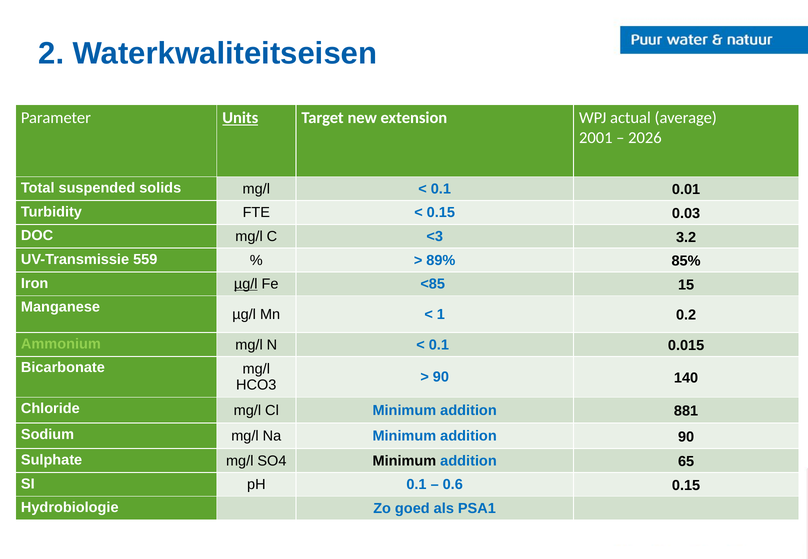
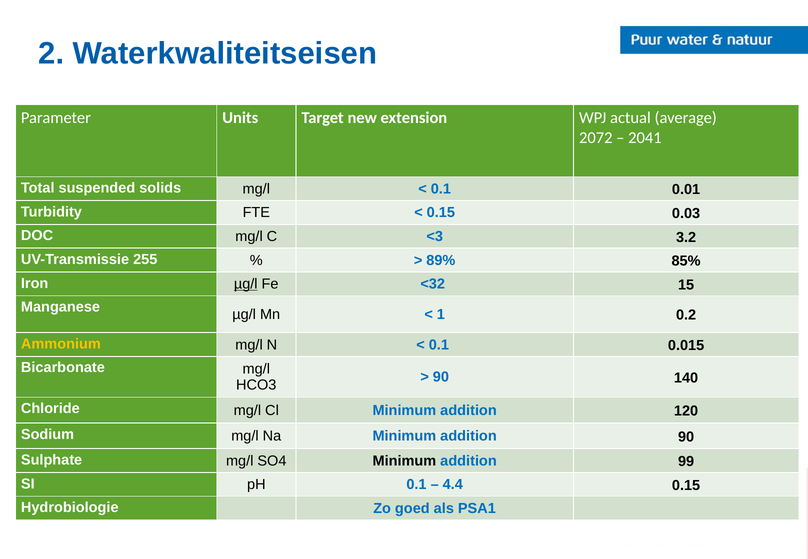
Units underline: present -> none
2001: 2001 -> 2072
2026: 2026 -> 2041
559: 559 -> 255
<85: <85 -> <32
Ammonium colour: light green -> yellow
881: 881 -> 120
65: 65 -> 99
0.6: 0.6 -> 4.4
